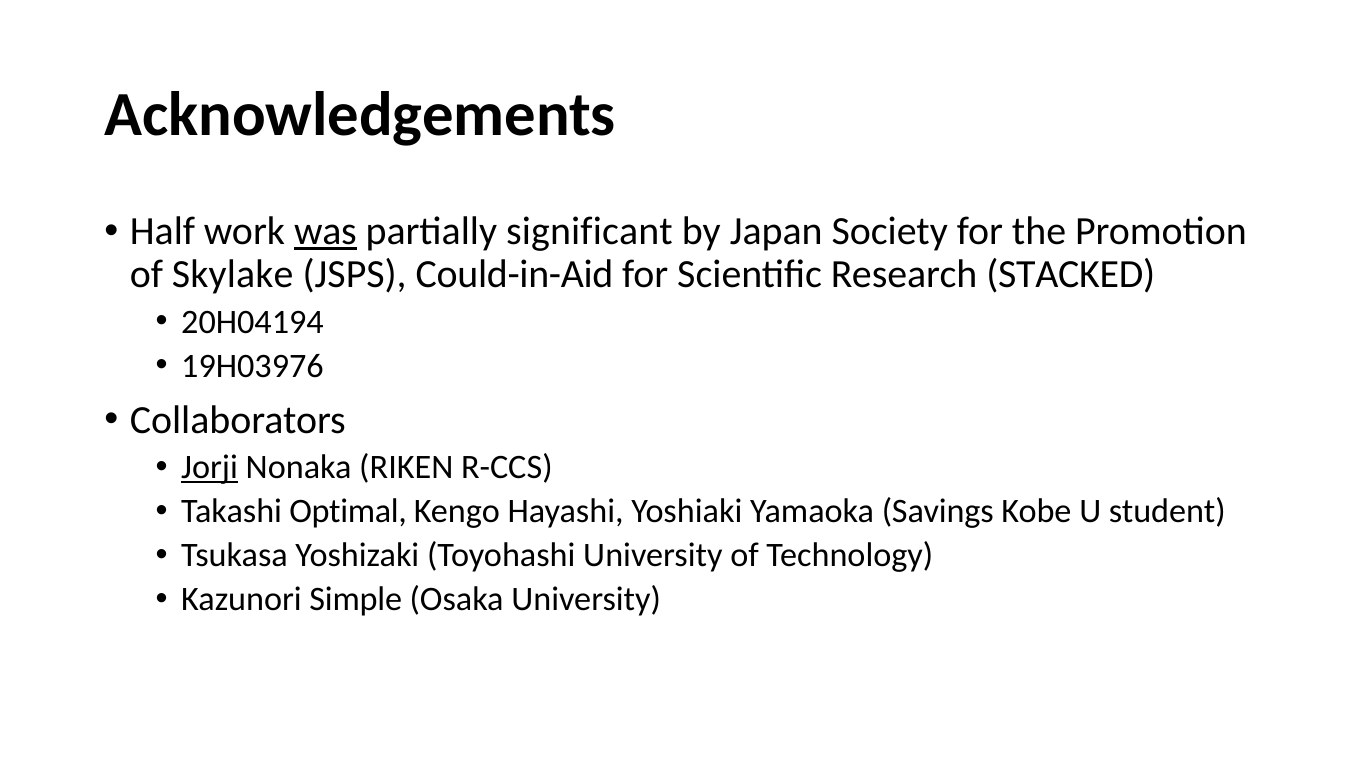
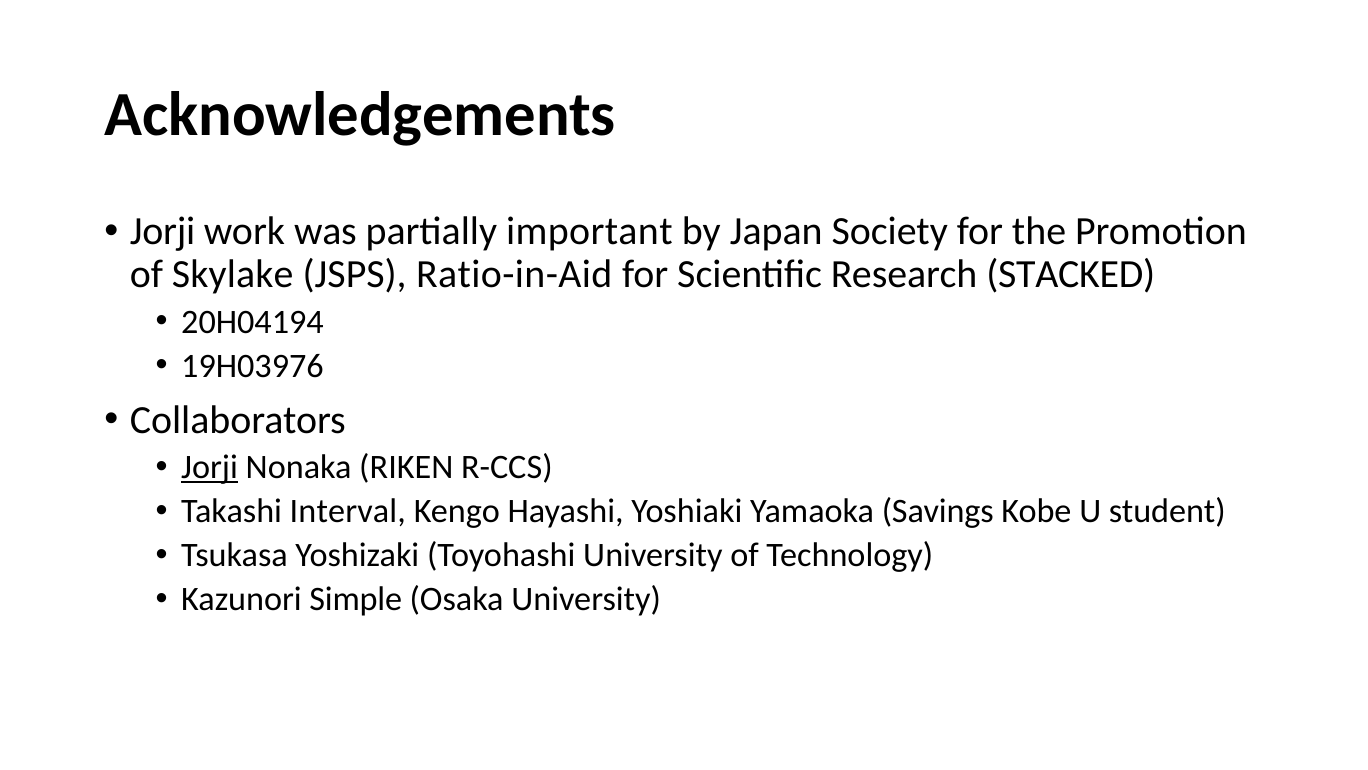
Half at (162, 231): Half -> Jorji
was underline: present -> none
significant: significant -> important
Could-in-Aid: Could-in-Aid -> Ratio-in-Aid
Optimal: Optimal -> Interval
